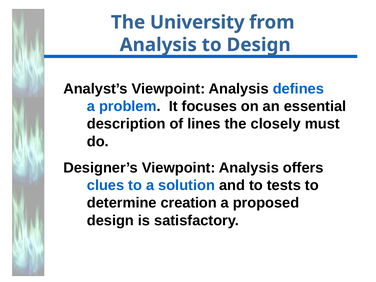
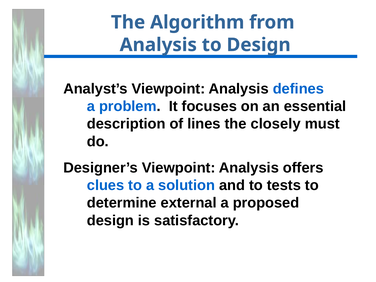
University: University -> Algorithm
creation: creation -> external
